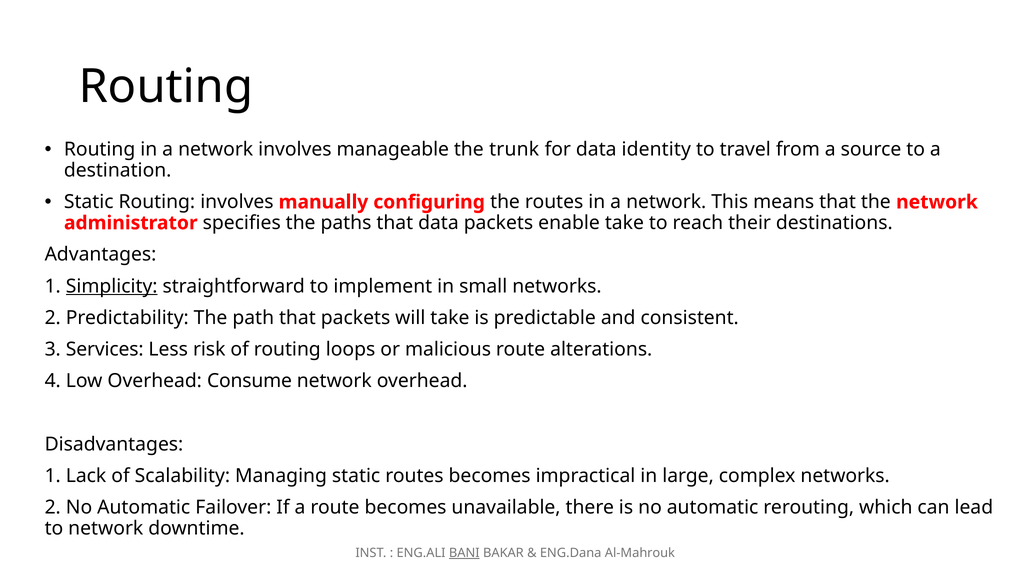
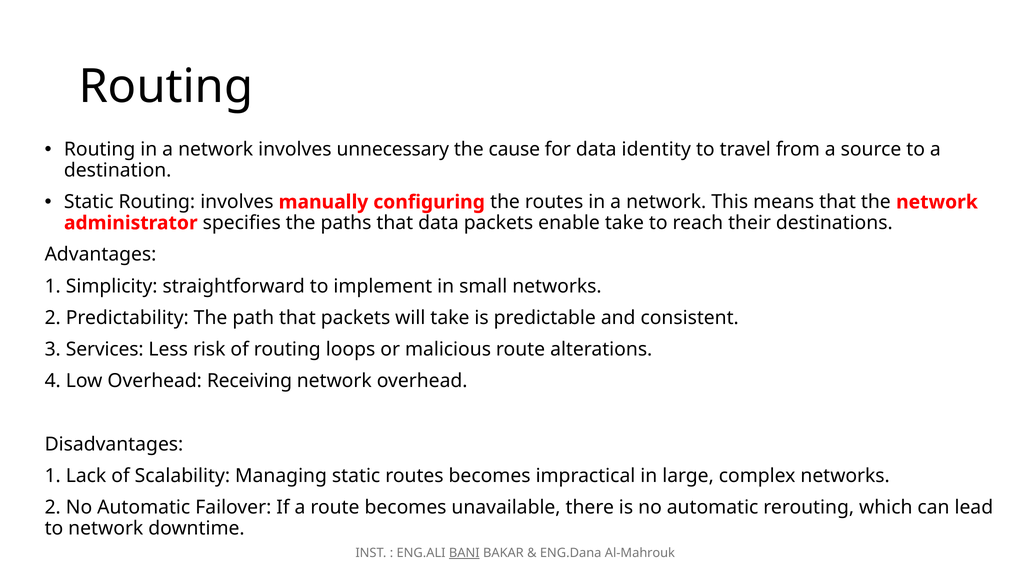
manageable: manageable -> unnecessary
trunk: trunk -> cause
Simplicity underline: present -> none
Consume: Consume -> Receiving
